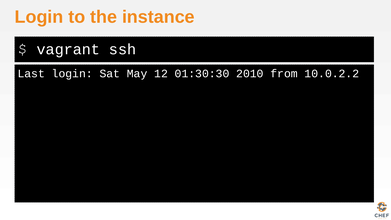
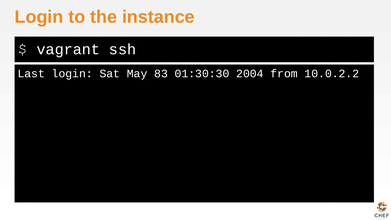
12: 12 -> 83
2010: 2010 -> 2004
